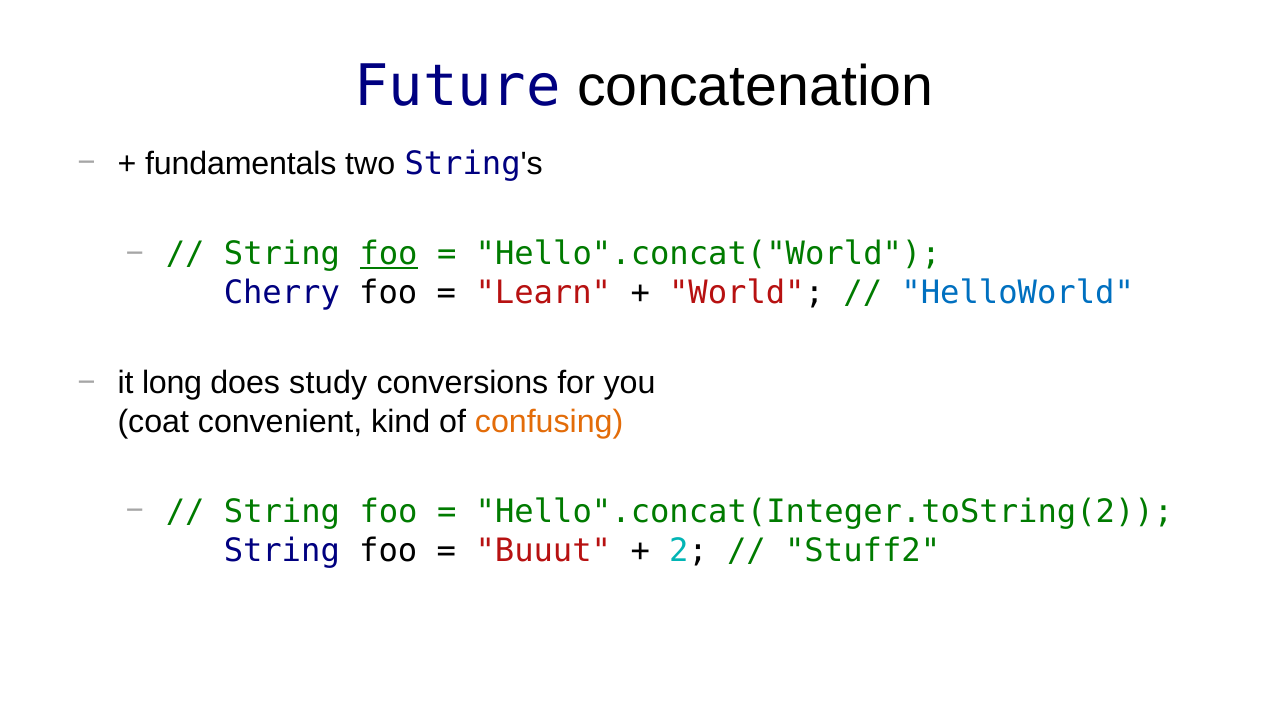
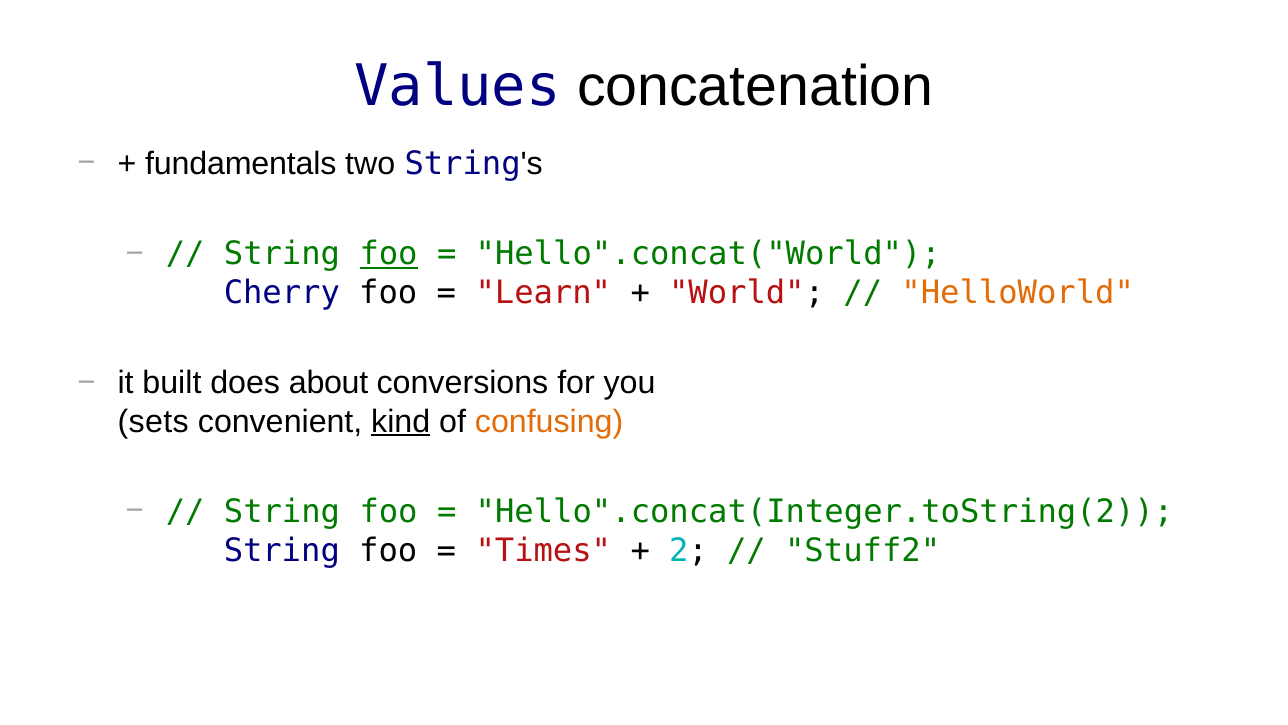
Future: Future -> Values
HelloWorld colour: blue -> orange
long: long -> built
study: study -> about
coat: coat -> sets
kind underline: none -> present
Buuut: Buuut -> Times
